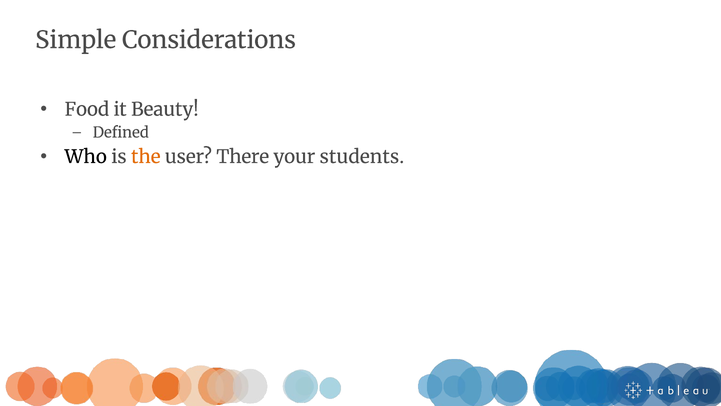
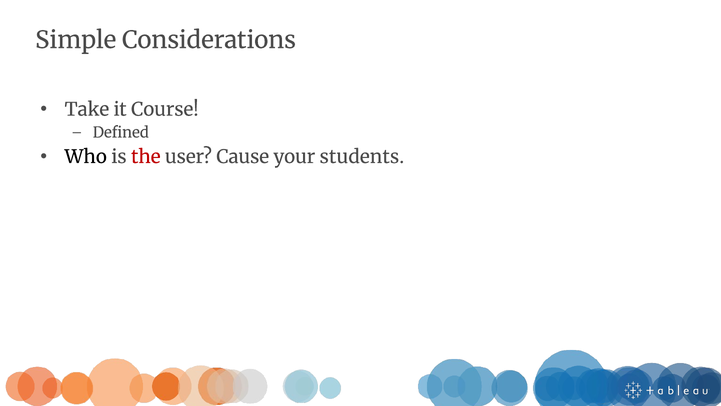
Food: Food -> Take
Beauty: Beauty -> Course
the colour: orange -> red
There: There -> Cause
